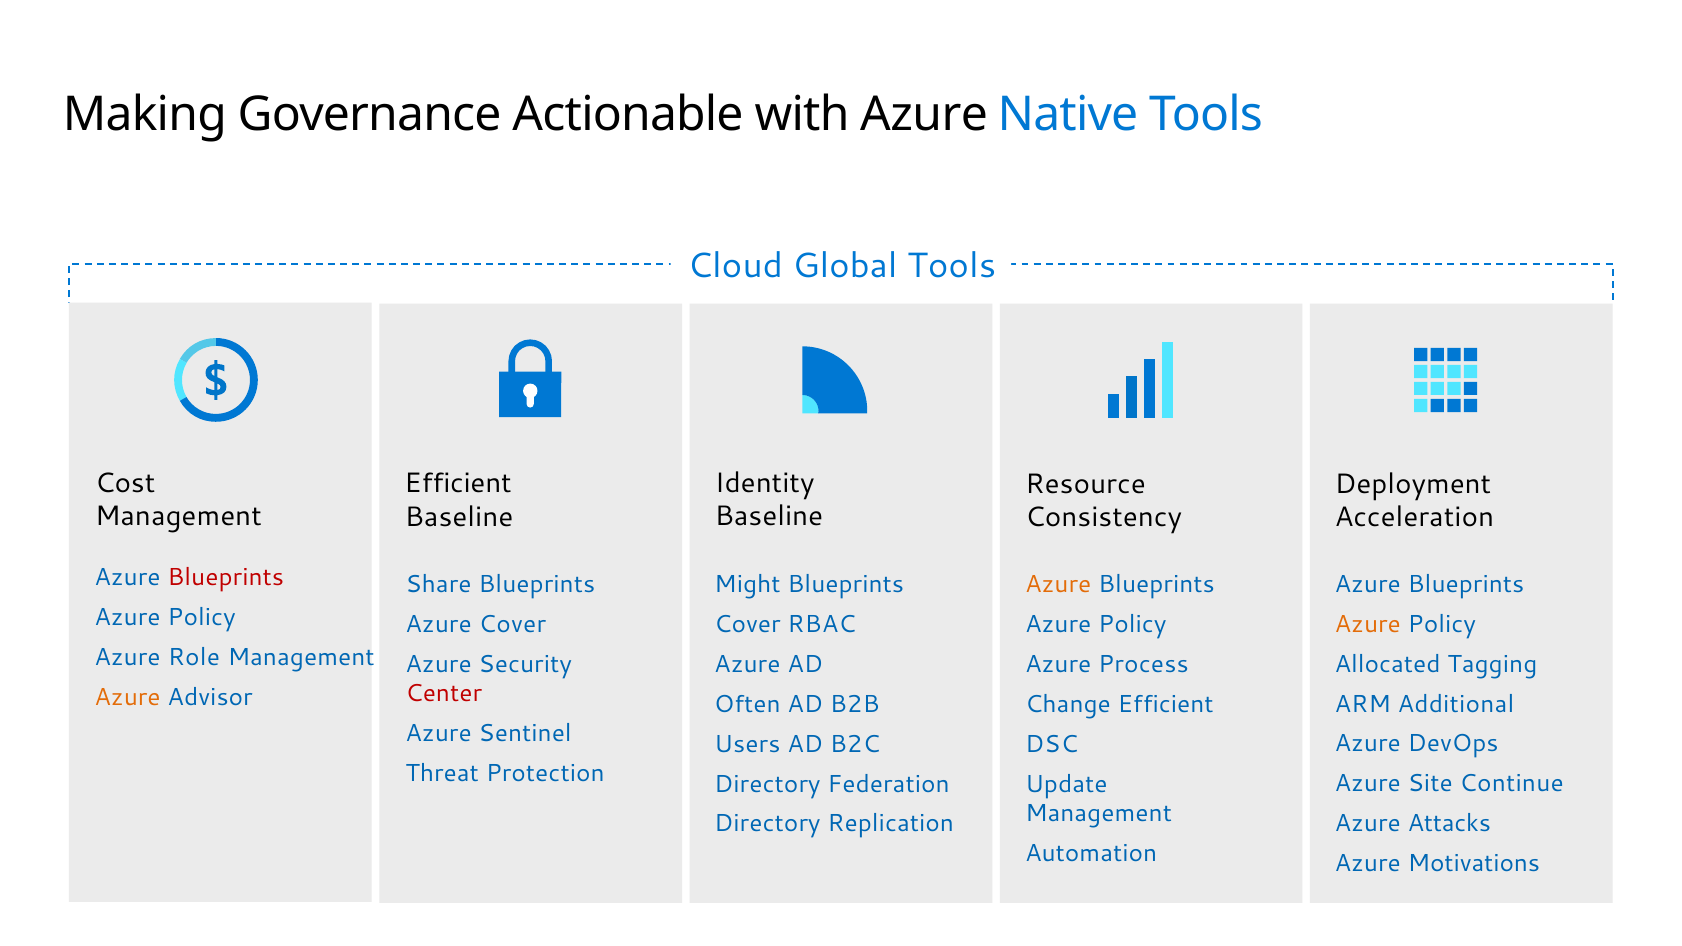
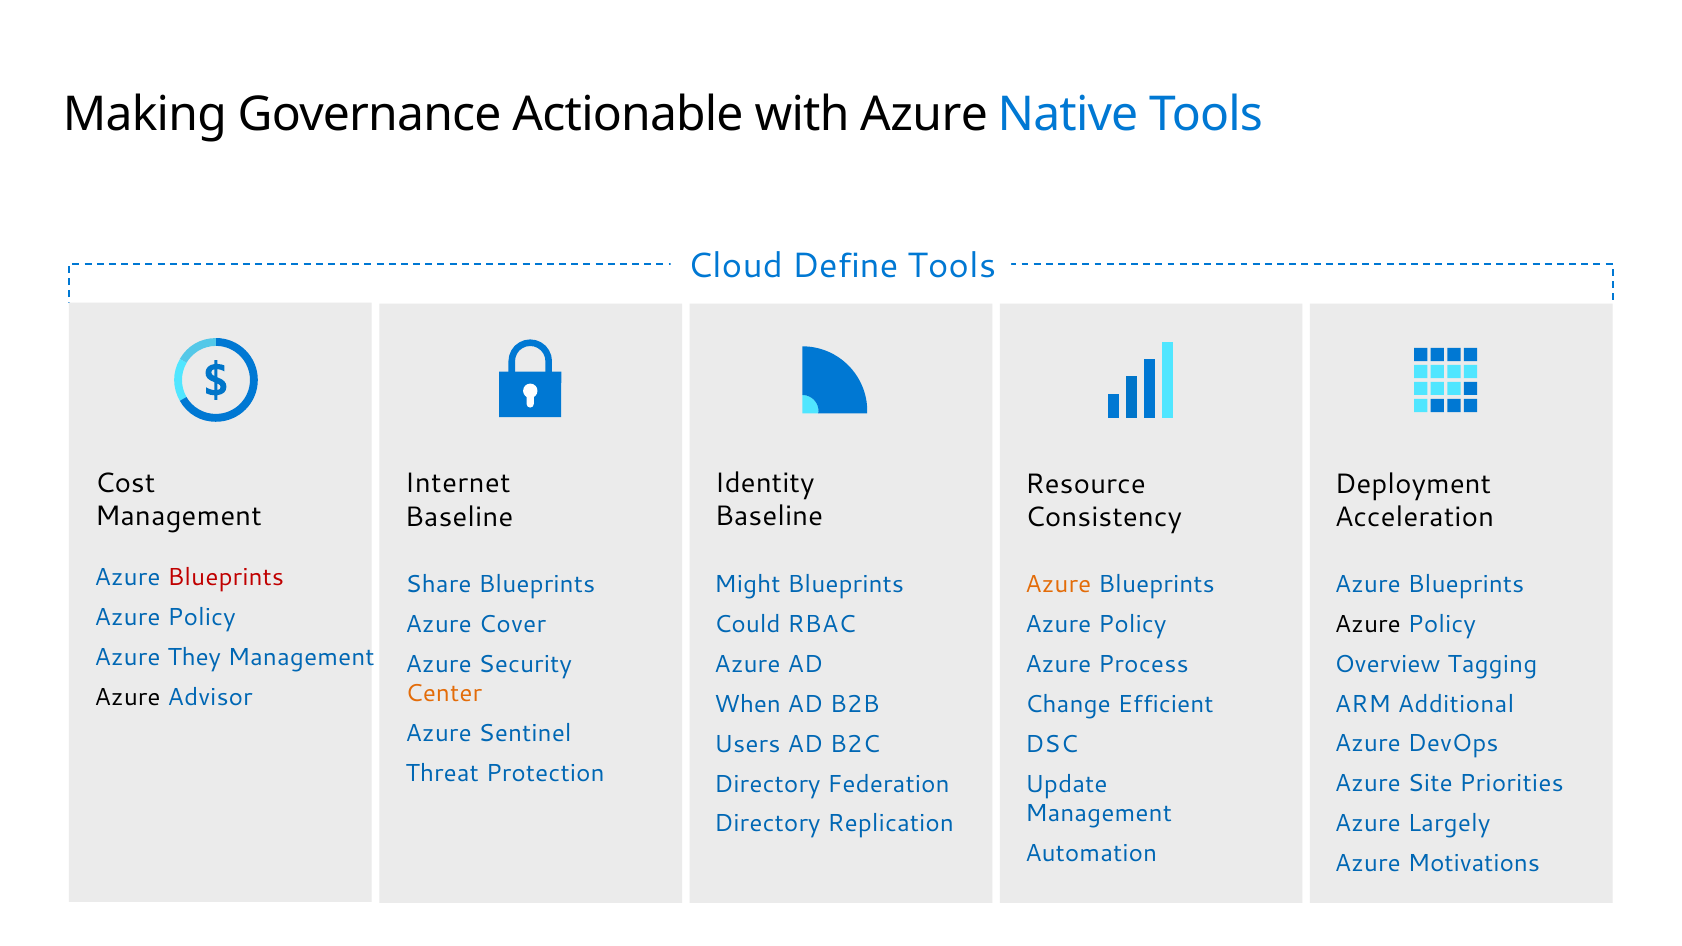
Global: Global -> Define
Efficient at (458, 483): Efficient -> Internet
Cover at (747, 624): Cover -> Could
Azure at (1368, 624) colour: orange -> black
Role: Role -> They
Allocated: Allocated -> Overview
Center colour: red -> orange
Azure at (127, 697) colour: orange -> black
Often: Often -> When
Continue: Continue -> Priorities
Attacks: Attacks -> Largely
